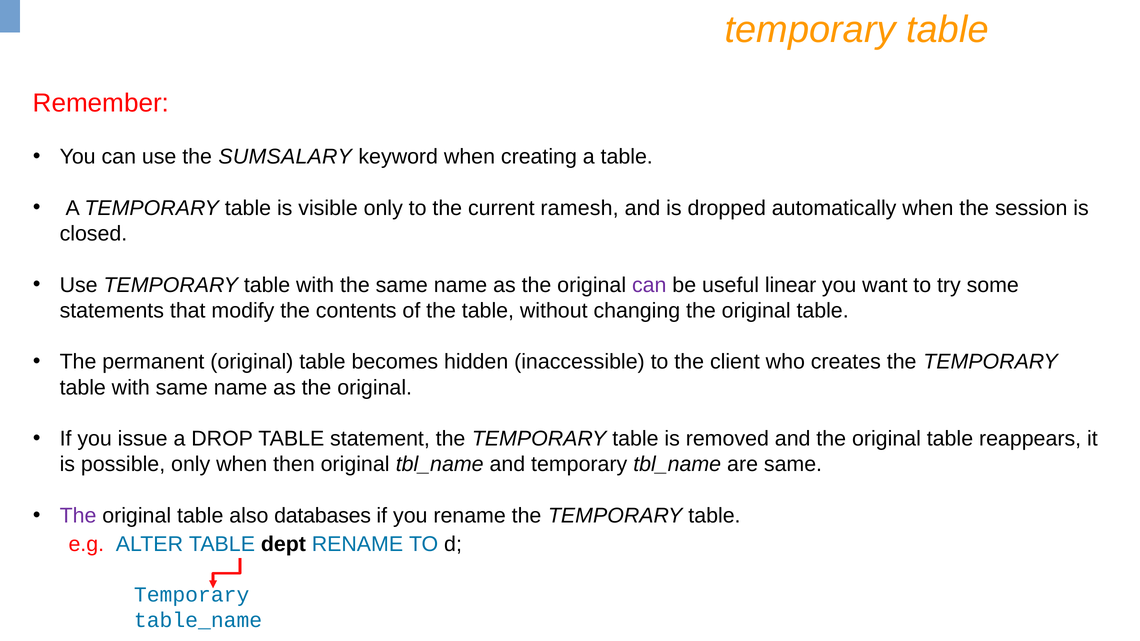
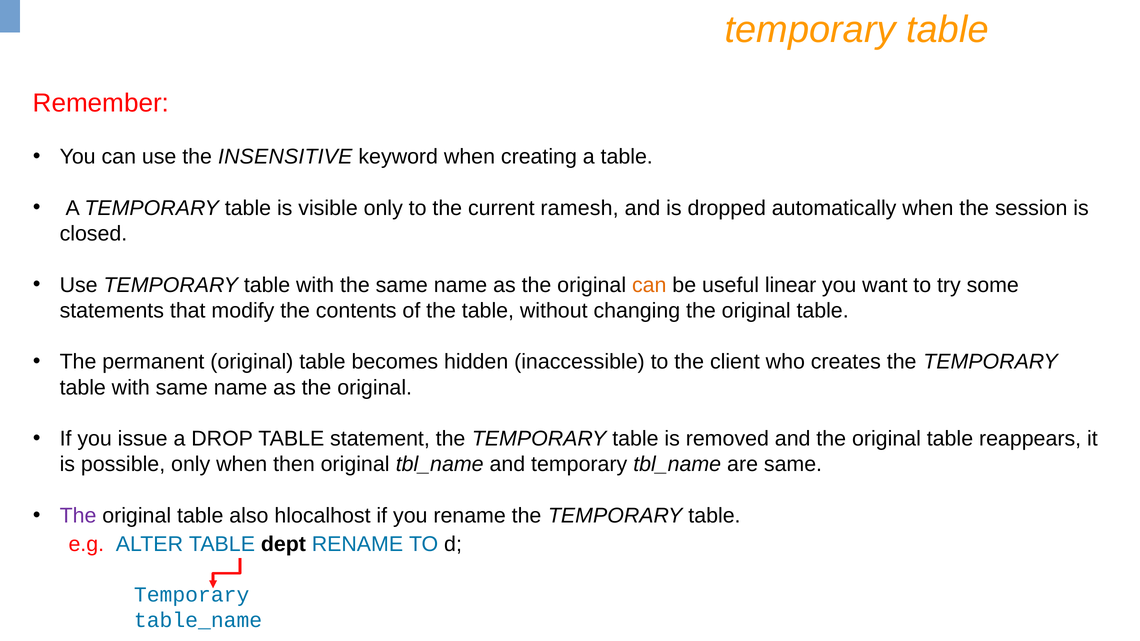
SUMSALARY: SUMSALARY -> INSENSITIVE
can at (649, 285) colour: purple -> orange
databases: databases -> hlocalhost
